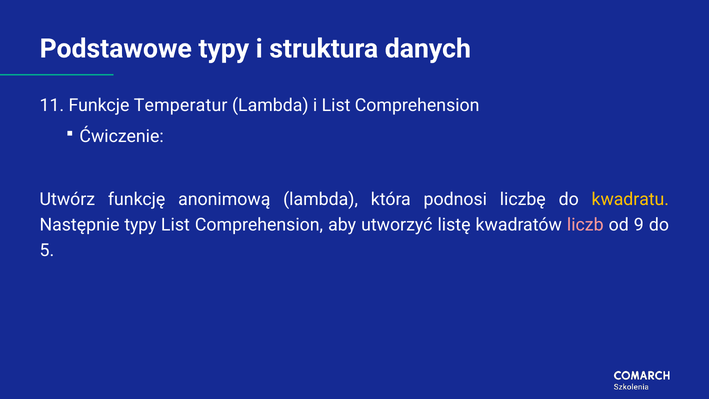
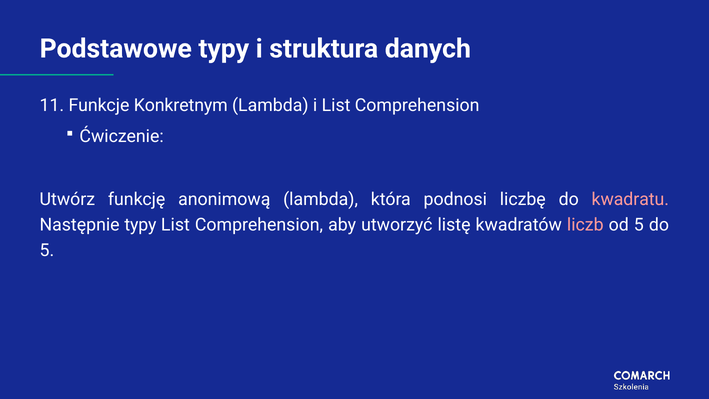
Temperatur: Temperatur -> Konkretnym
kwadratu colour: yellow -> pink
od 9: 9 -> 5
